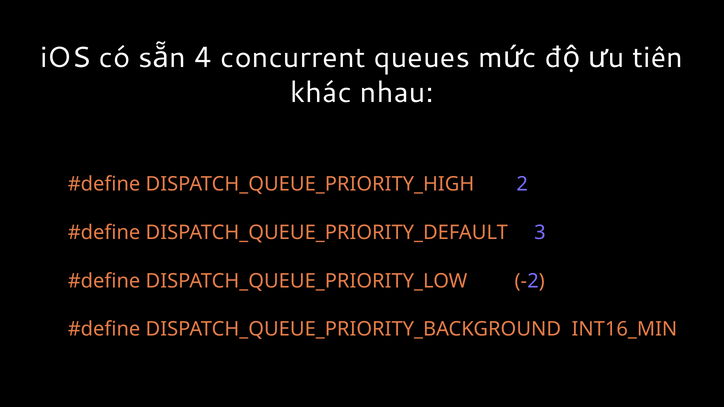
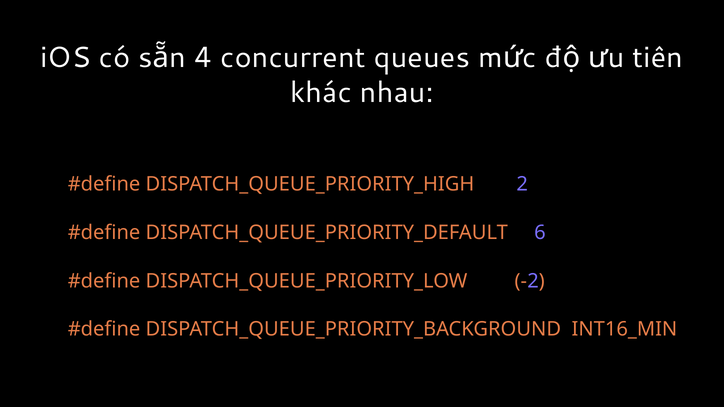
3: 3 -> 6
